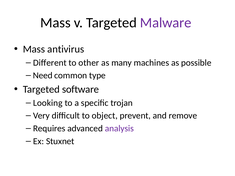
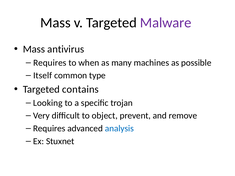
Different at (50, 63): Different -> Requires
other: other -> when
Need: Need -> Itself
software: software -> contains
analysis colour: purple -> blue
